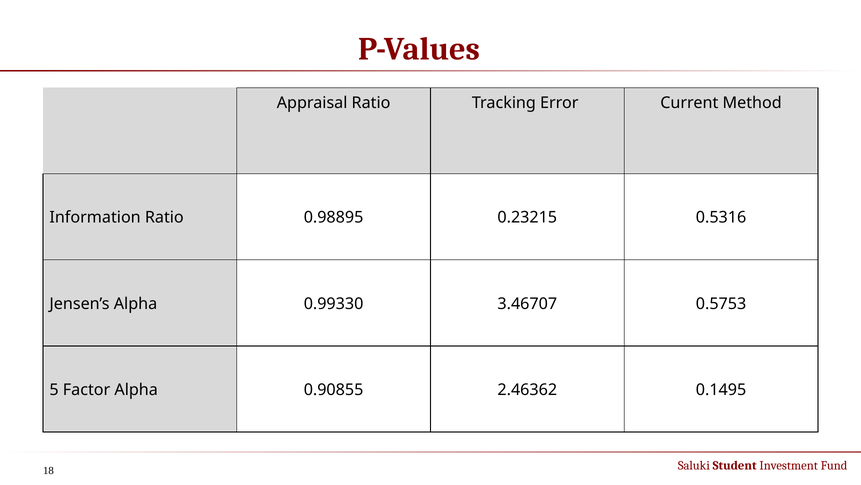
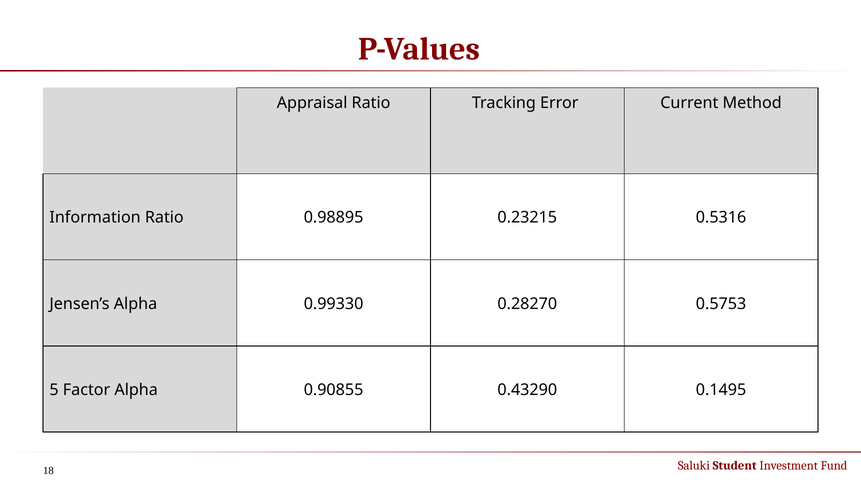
3.46707: 3.46707 -> 0.28270
2.46362: 2.46362 -> 0.43290
